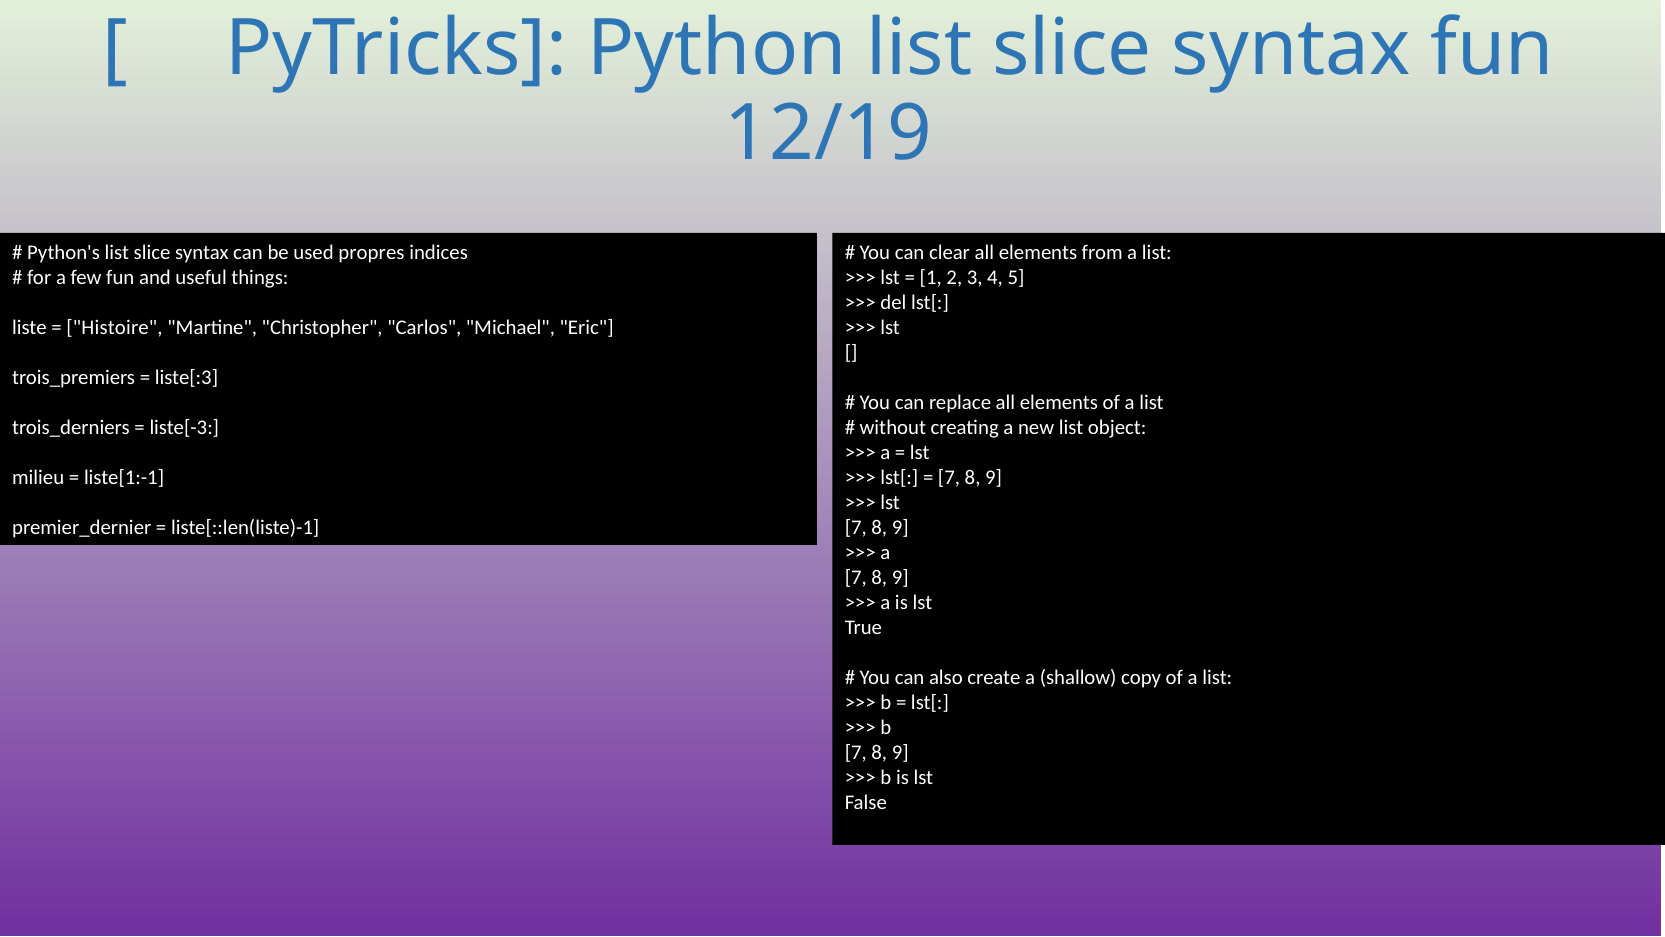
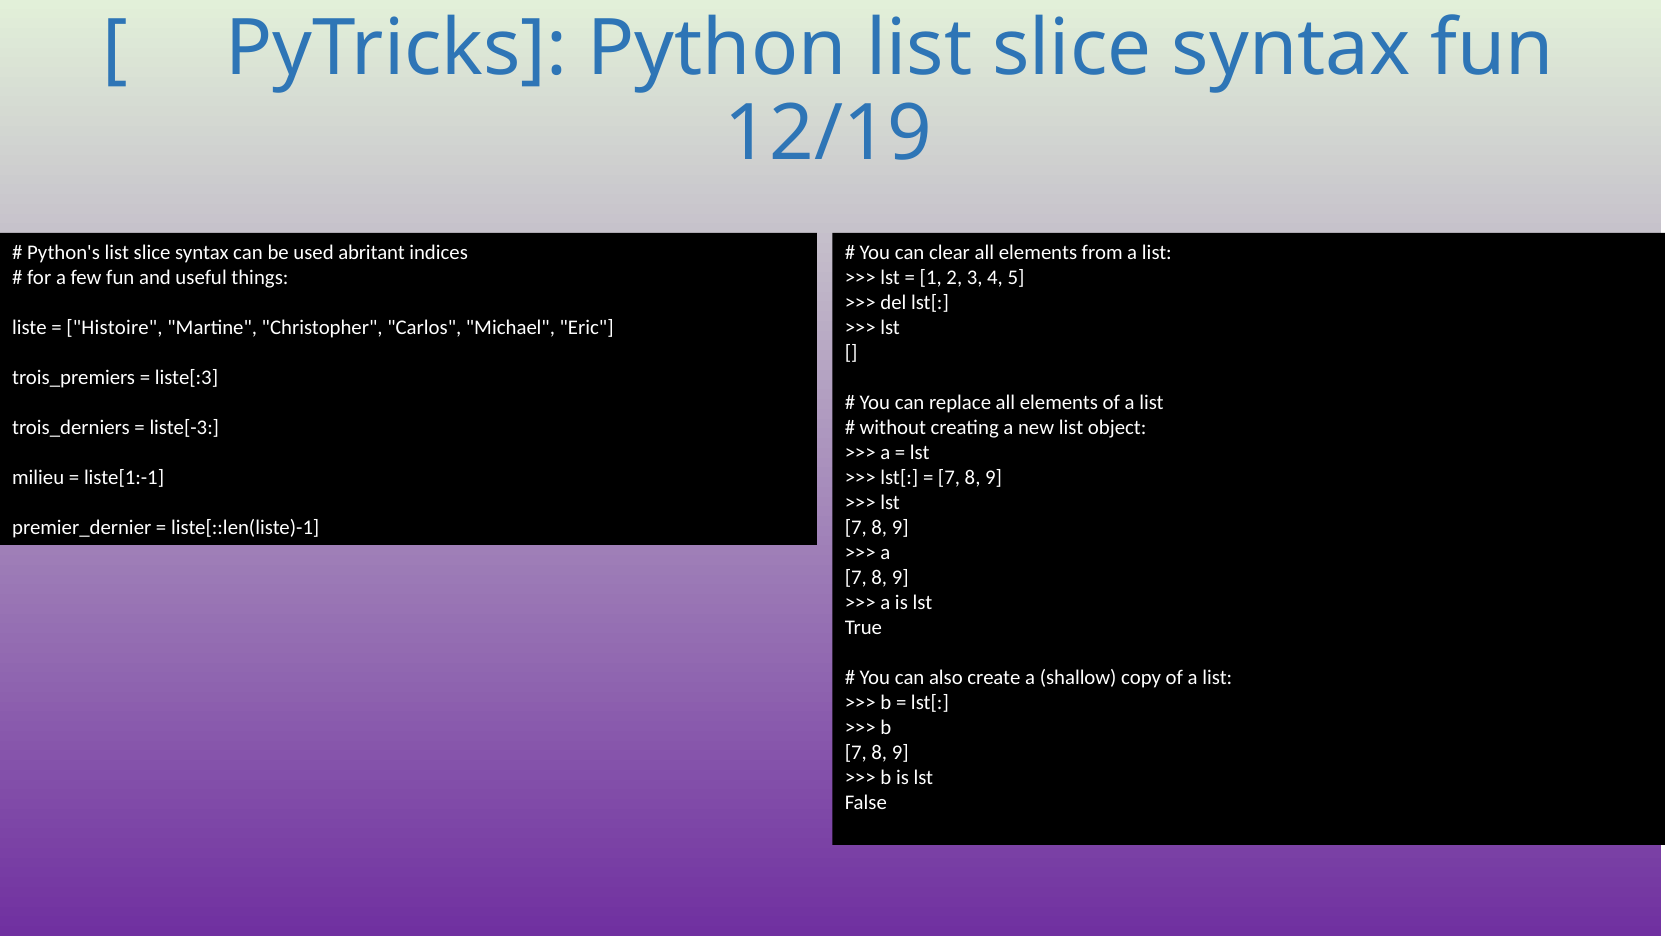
propres: propres -> abritant
